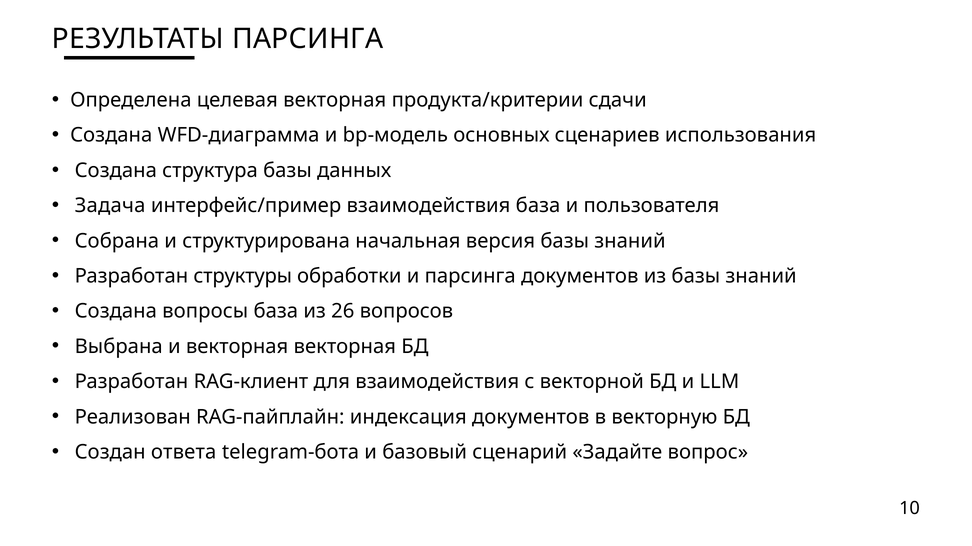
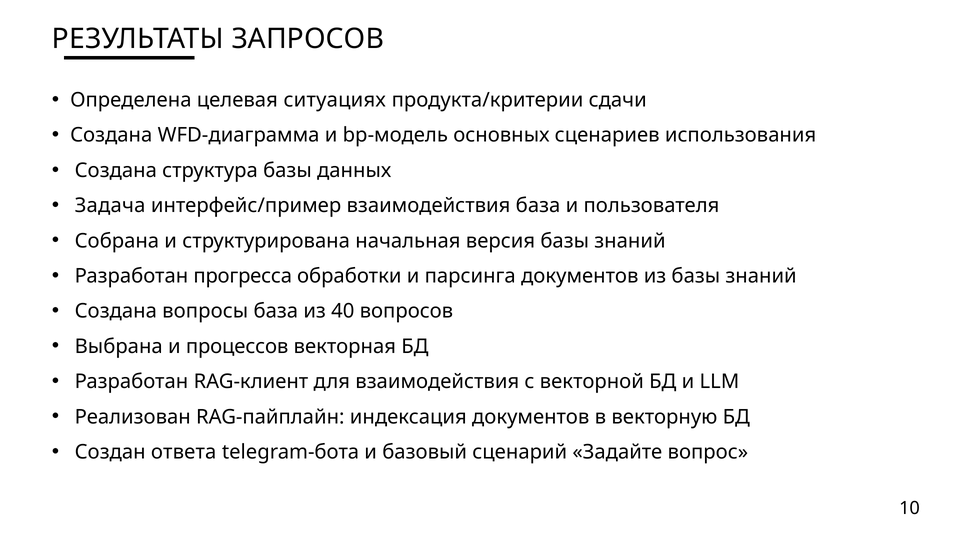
РЕЗУЛЬТАТЫ ПАРСИНГА: ПАРСИНГА -> ЗАПРОСОВ
целевая векторная: векторная -> ситуациях
структуры: структуры -> прогресса
26: 26 -> 40
и векторная: векторная -> процессов
